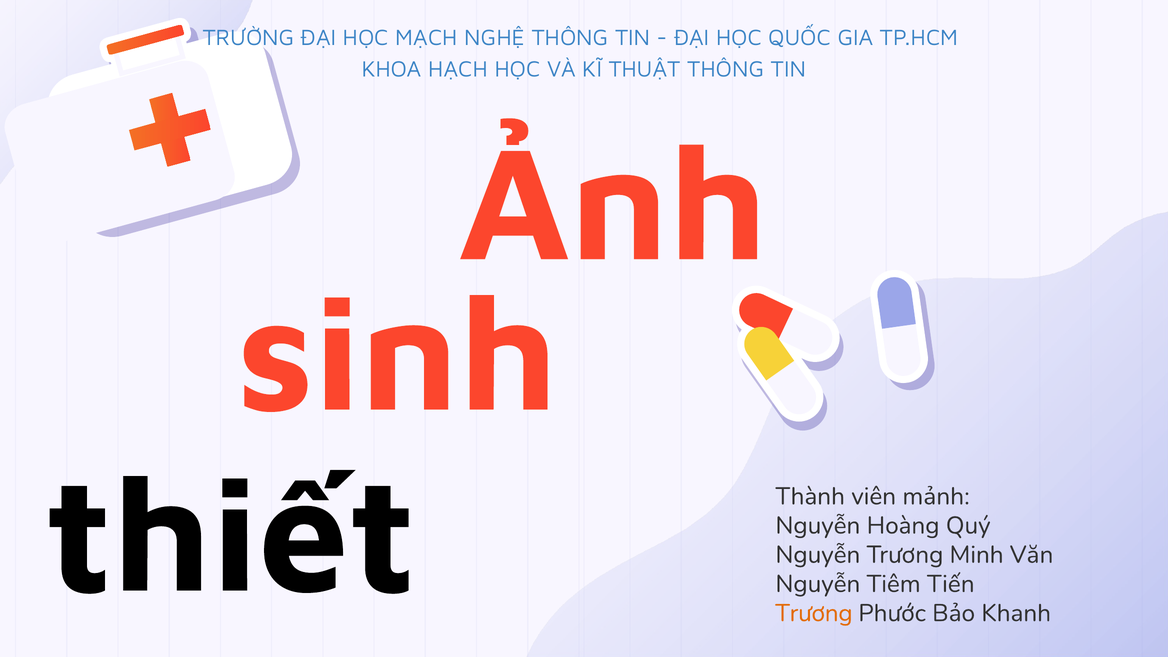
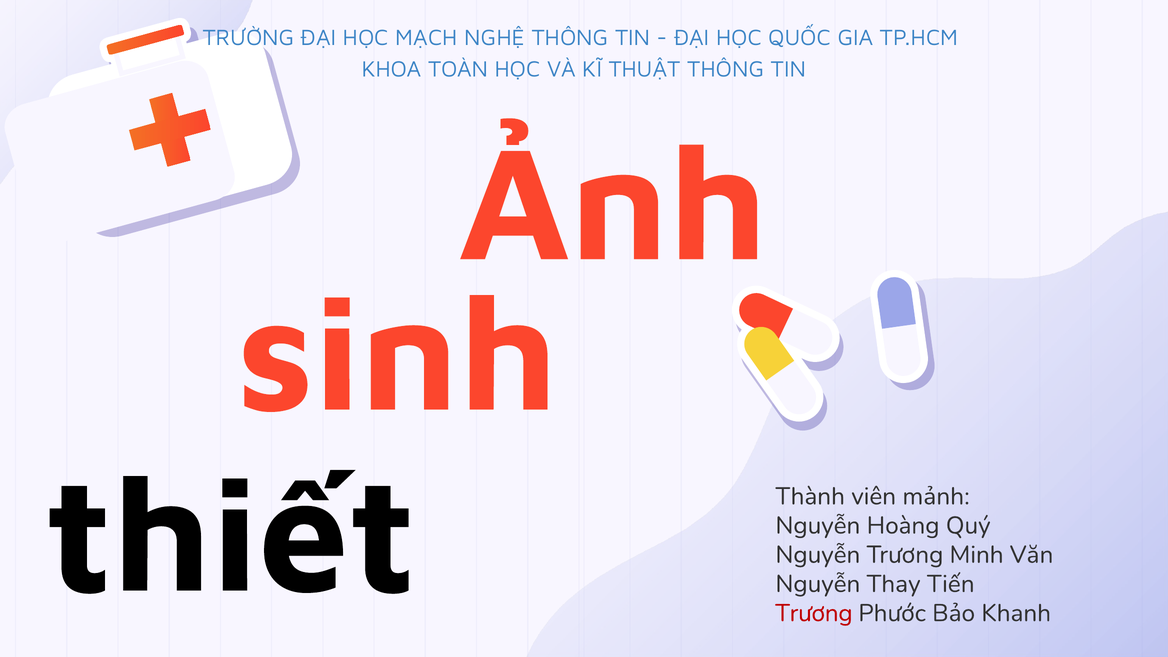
HẠCH: HẠCH -> TOÀN
Tiêm: Tiêm -> Thay
Trương at (814, 613) colour: orange -> red
